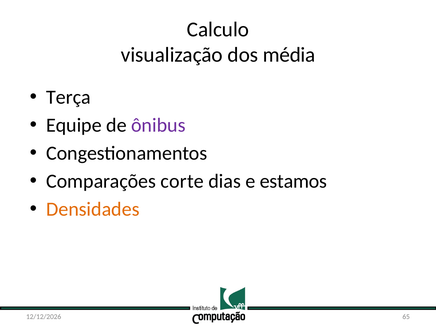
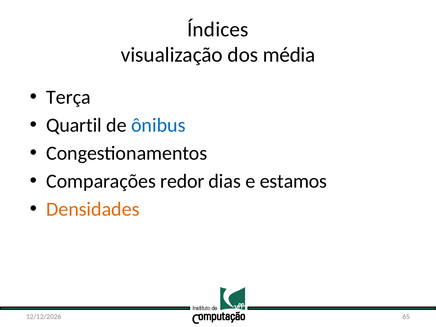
Calculo: Calculo -> Índices
Equipe: Equipe -> Quartil
ônibus colour: purple -> blue
corte: corte -> redor
